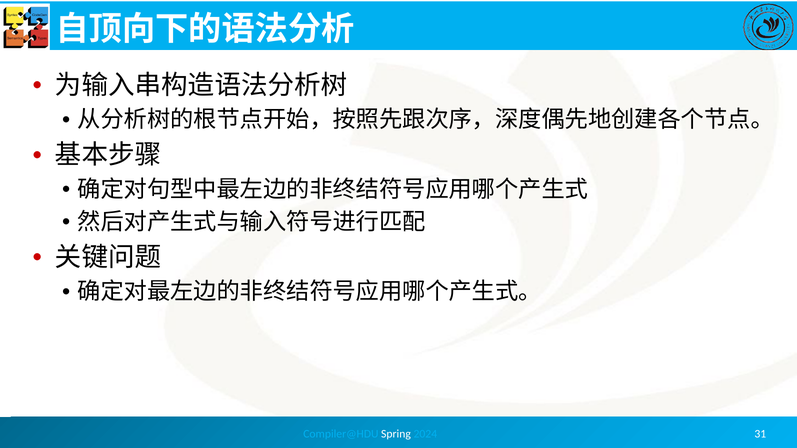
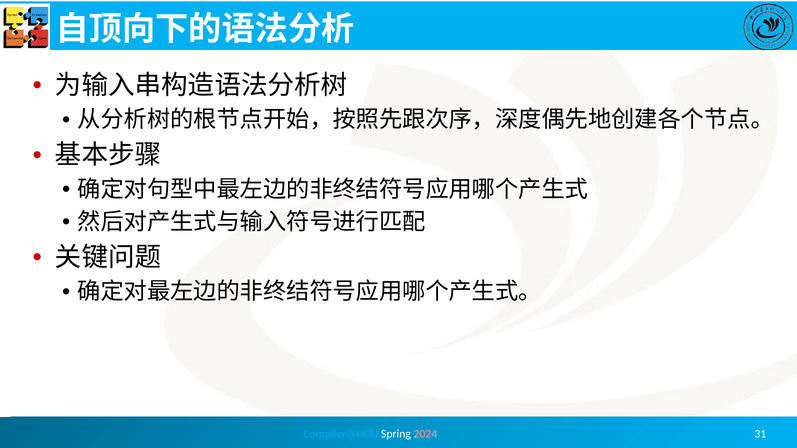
2024 colour: light blue -> pink
